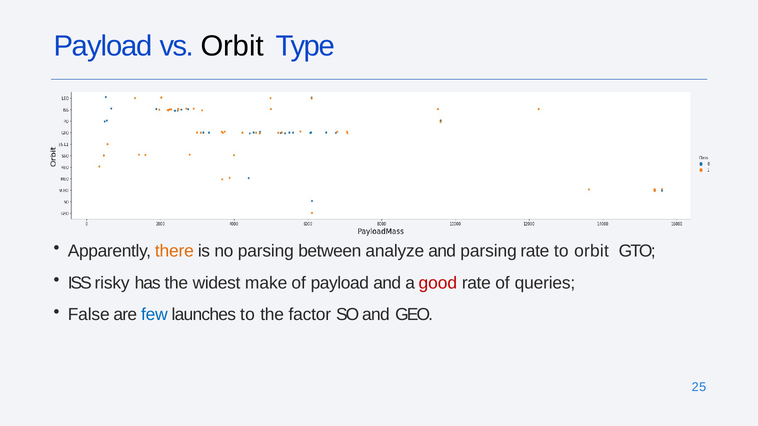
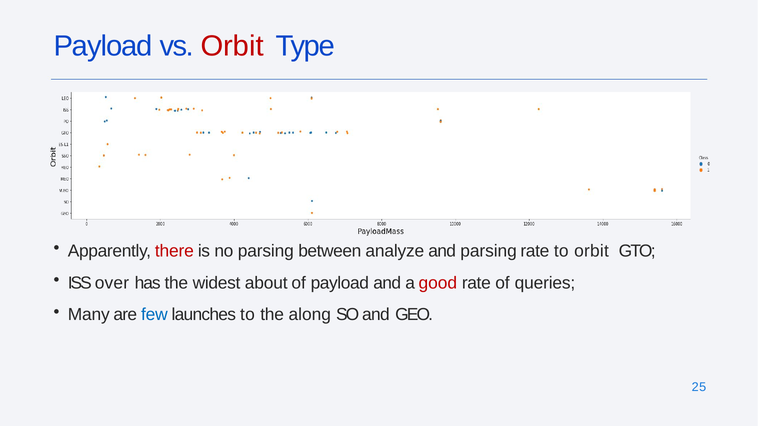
Orbit at (232, 46) colour: black -> red
there colour: orange -> red
risky: risky -> over
make: make -> about
False: False -> Many
factor: factor -> along
